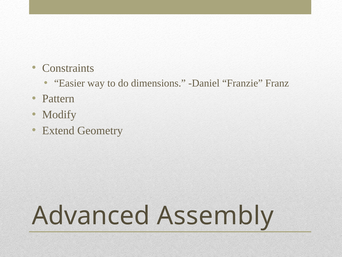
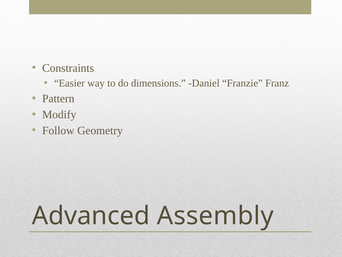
Extend: Extend -> Follow
